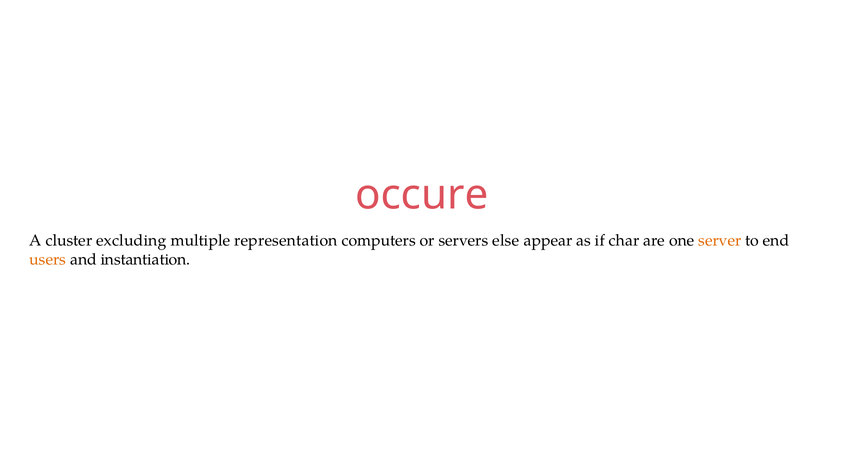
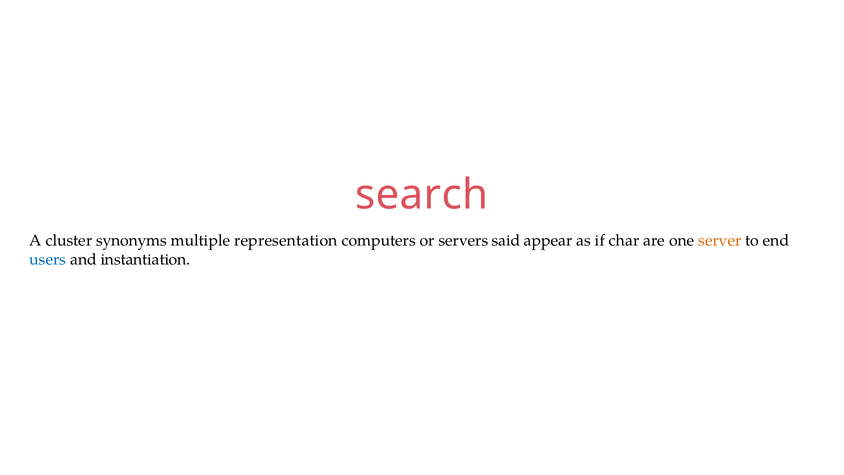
occure: occure -> search
excluding: excluding -> synonyms
else: else -> said
users colour: orange -> blue
